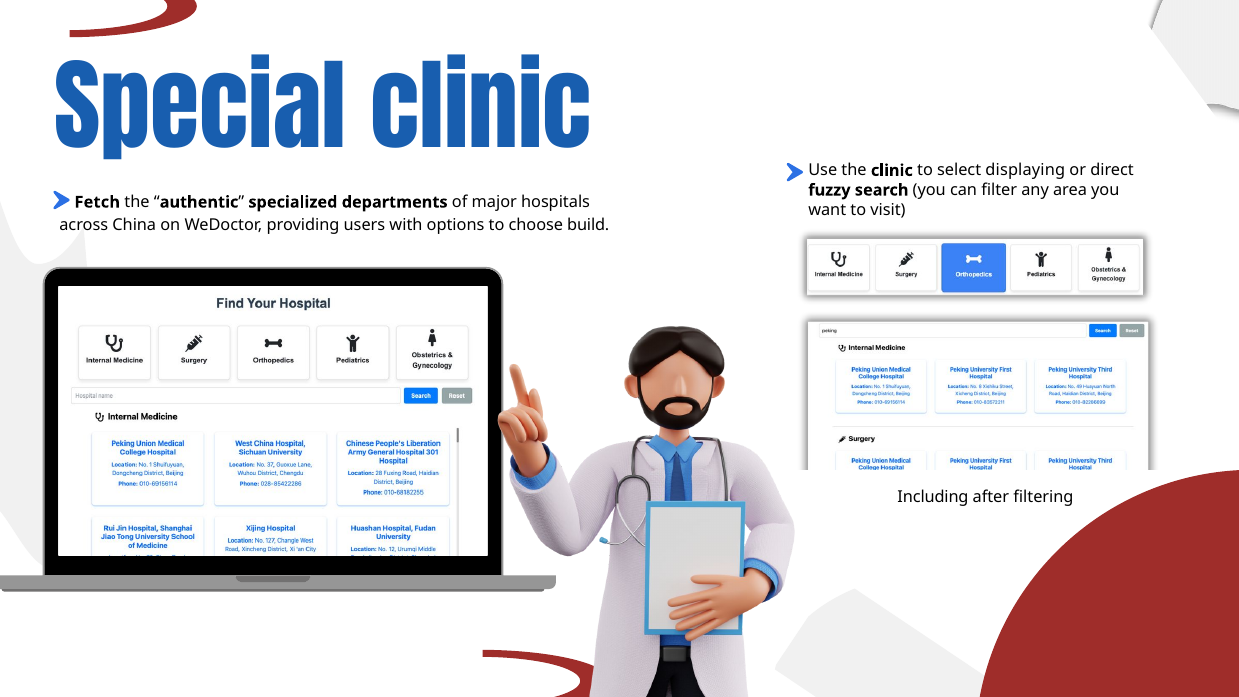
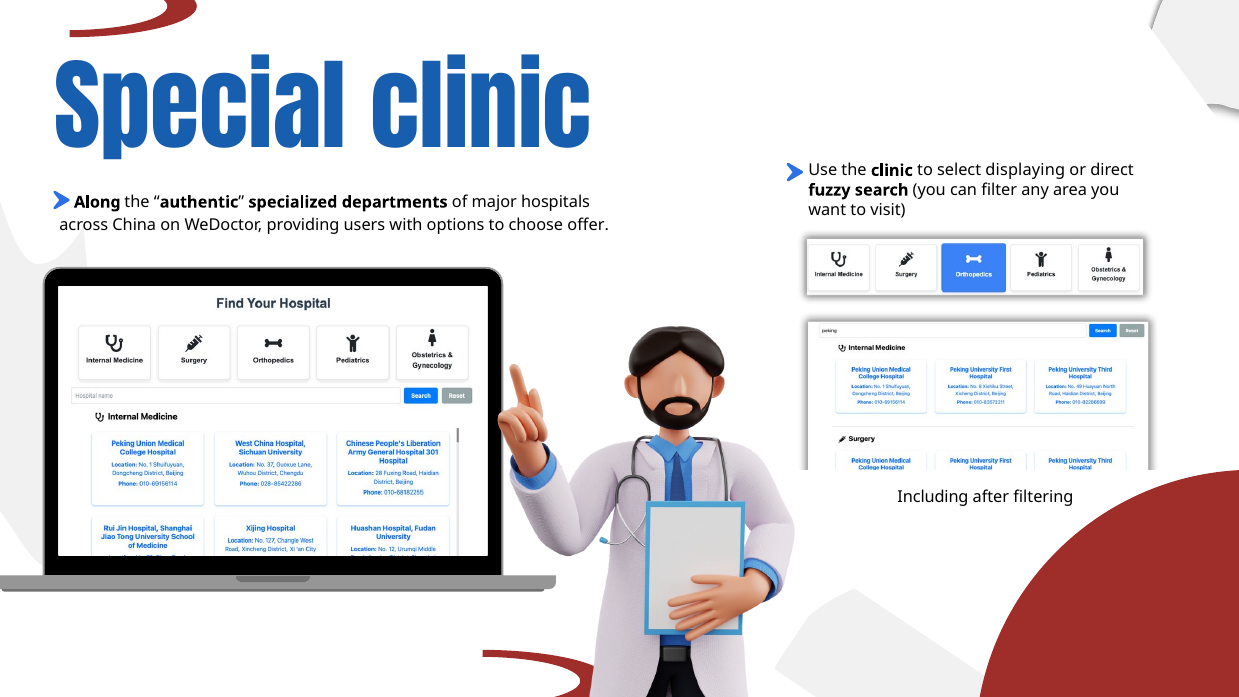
Fetch: Fetch -> Along
build: build -> offer
